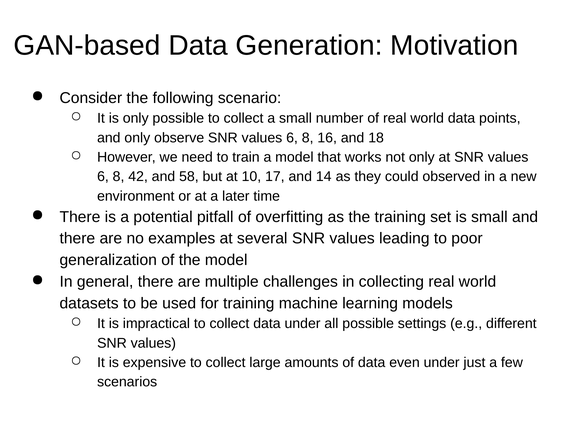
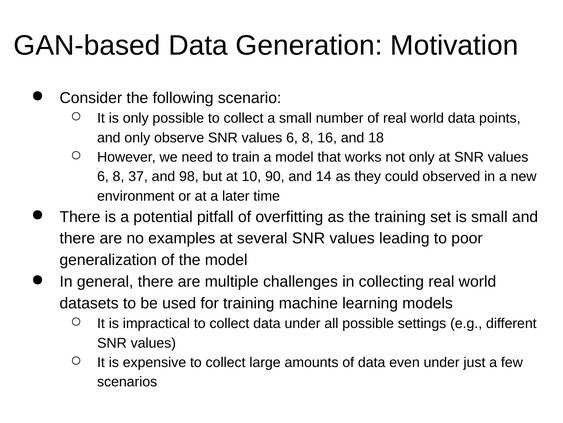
42: 42 -> 37
58: 58 -> 98
17: 17 -> 90
